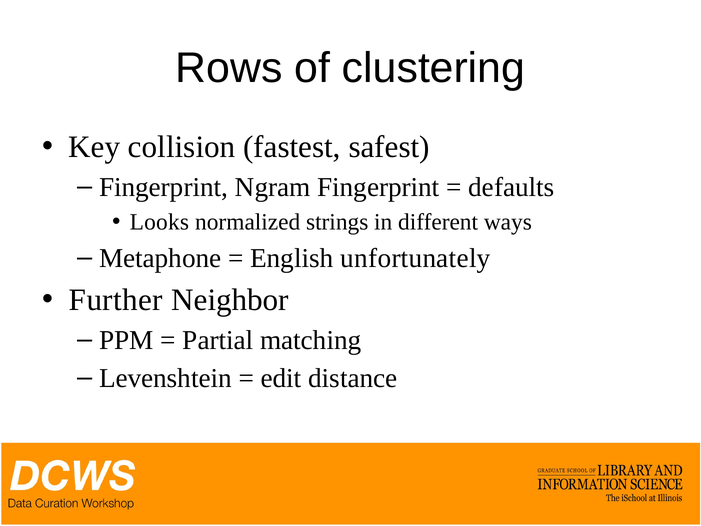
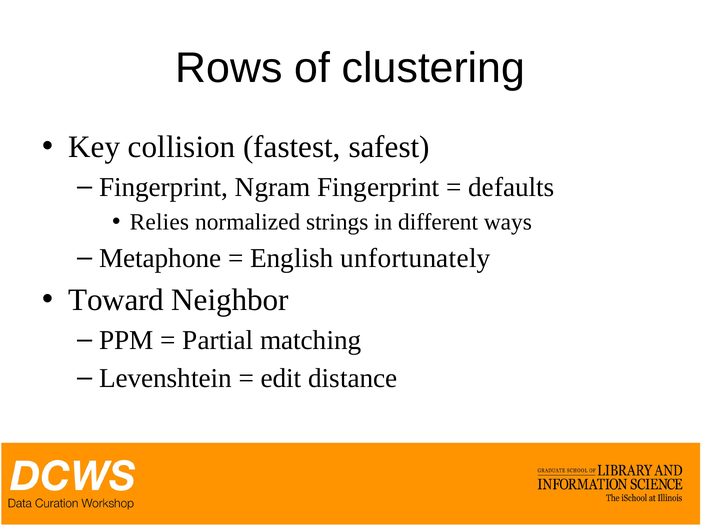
Looks: Looks -> Relies
Further: Further -> Toward
